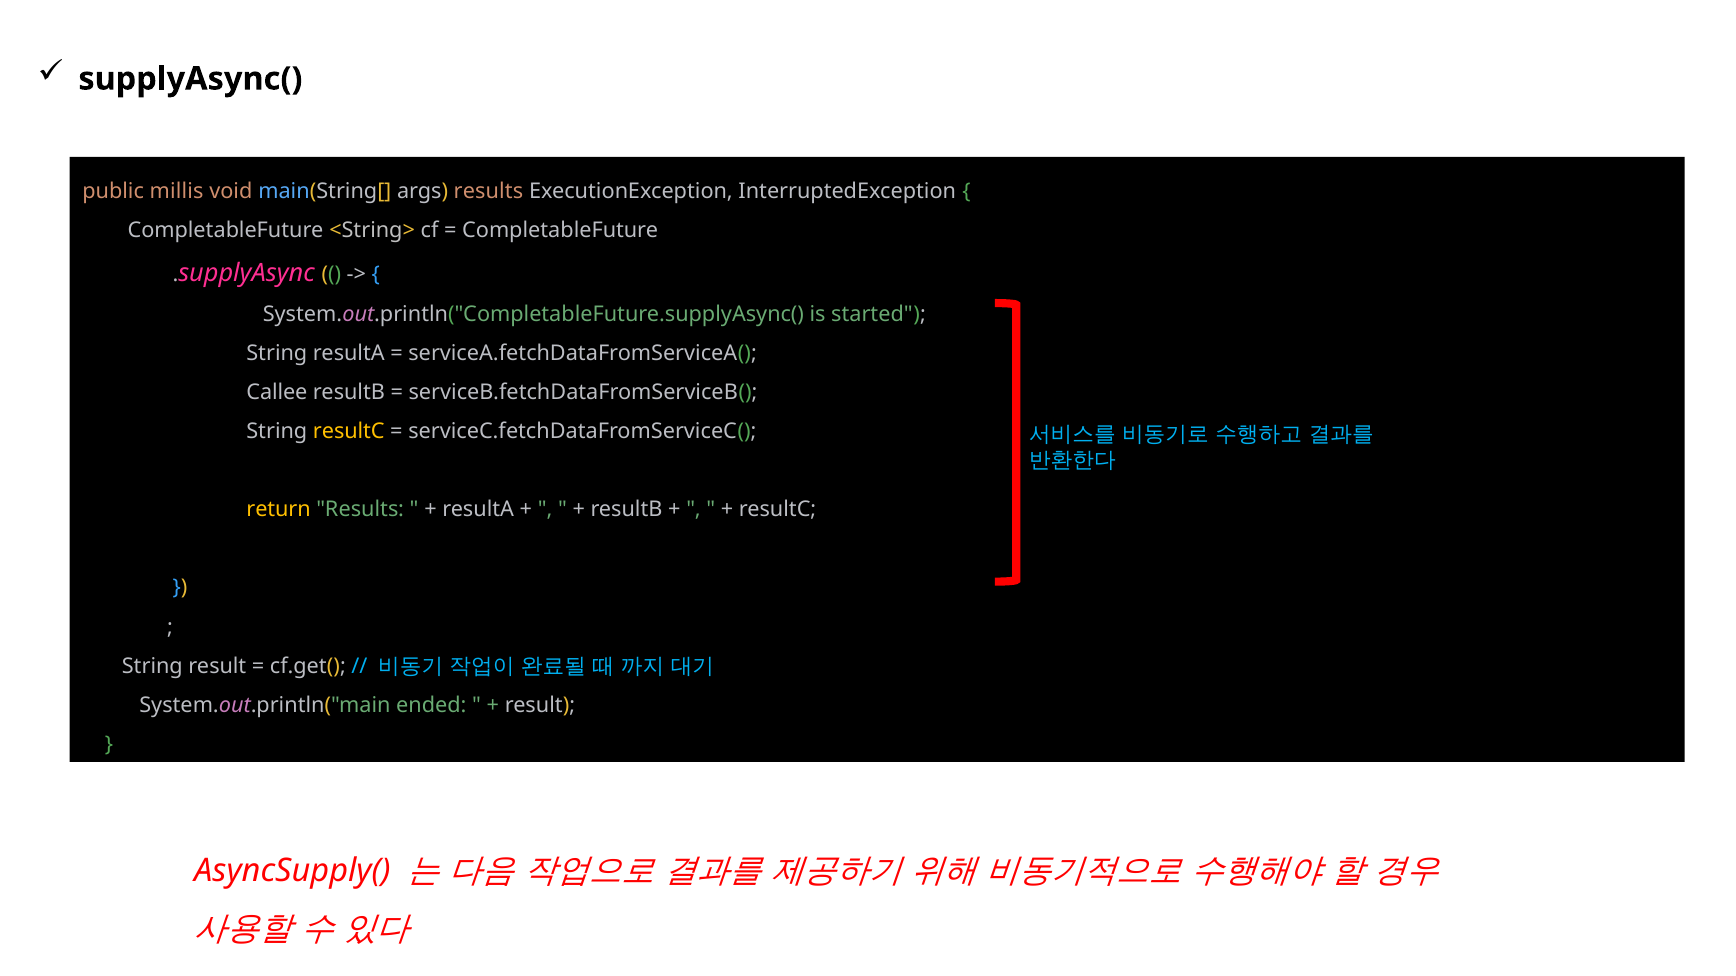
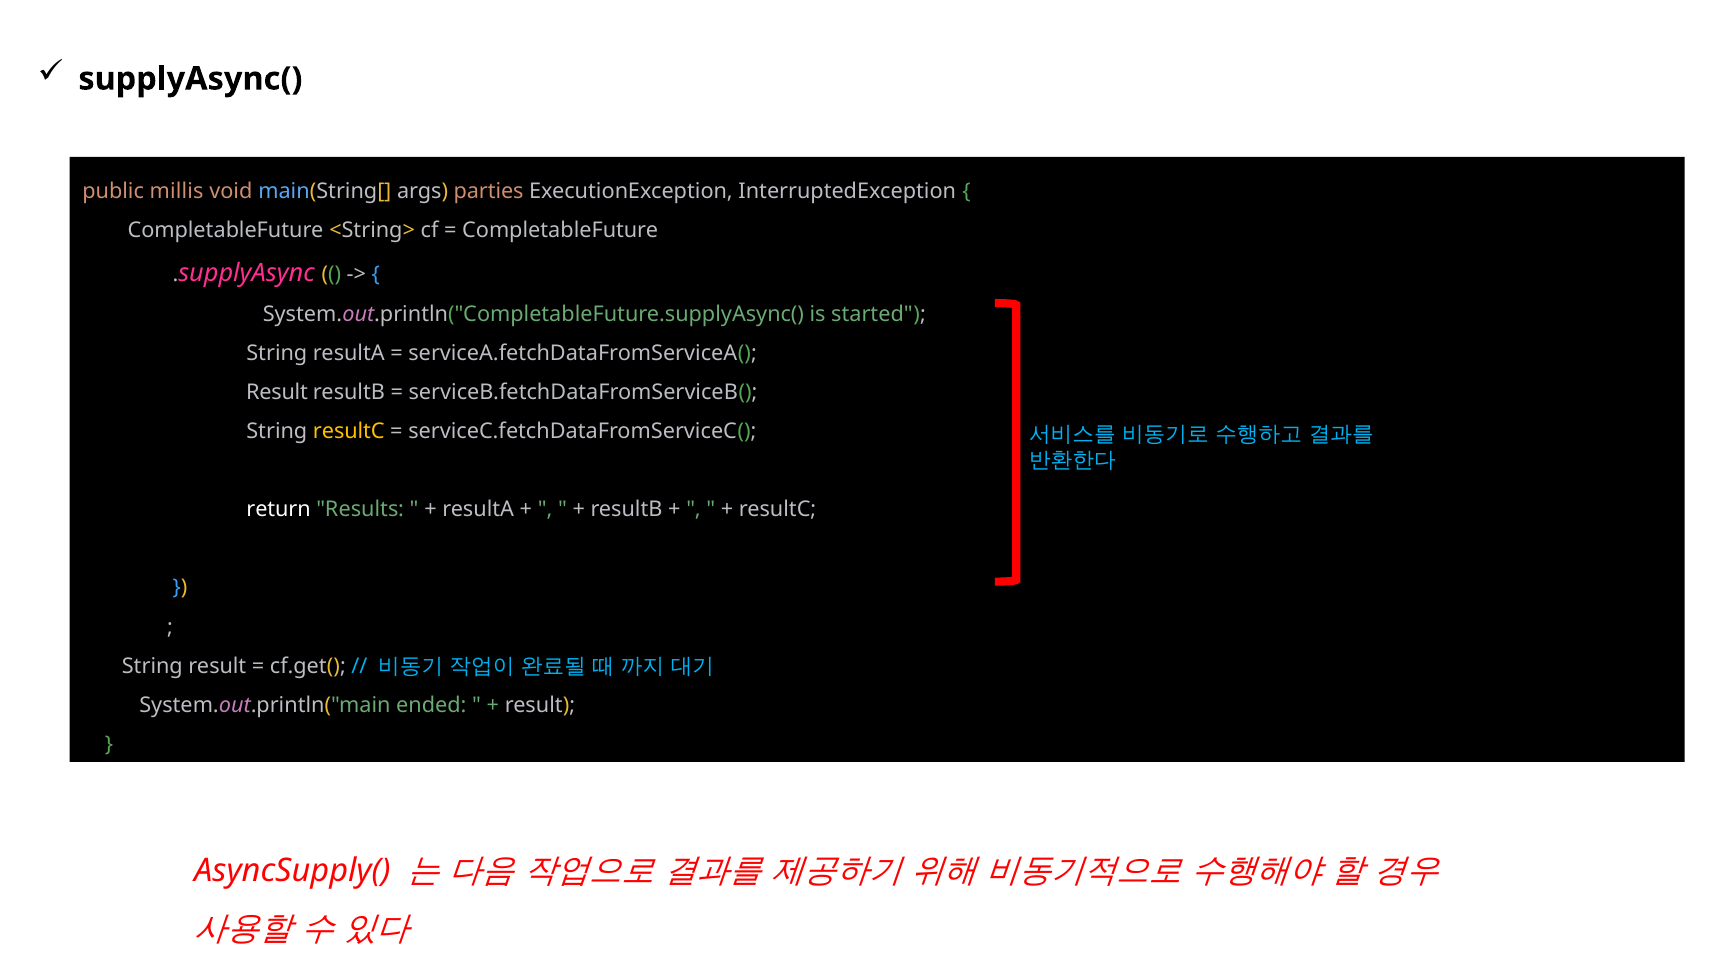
args results: results -> parties
Callee at (277, 393): Callee -> Result
return colour: yellow -> white
